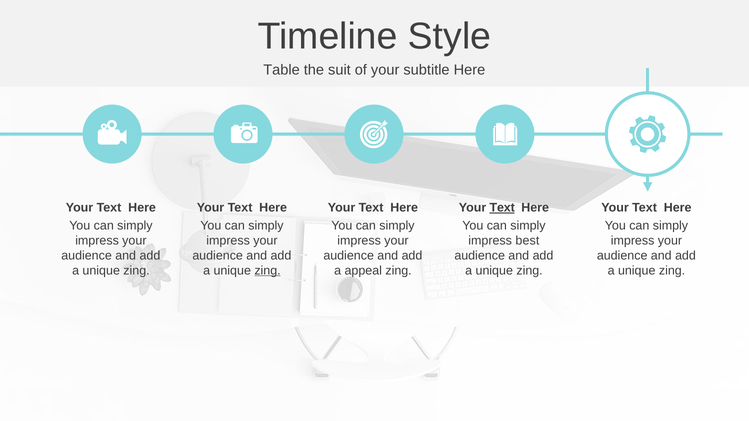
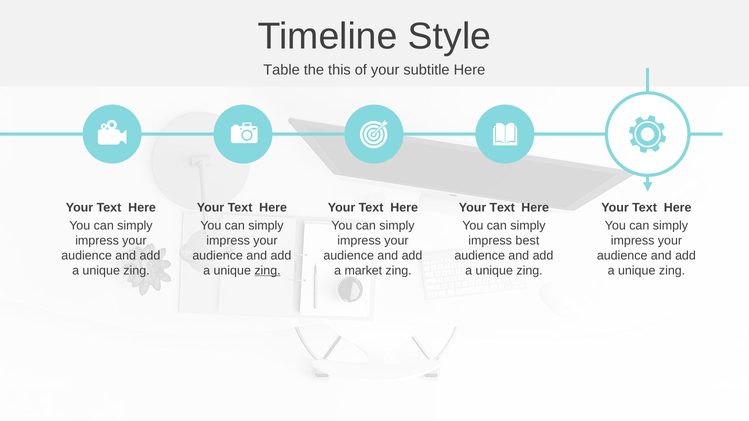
suit: suit -> this
Text at (502, 208) underline: present -> none
appeal: appeal -> market
